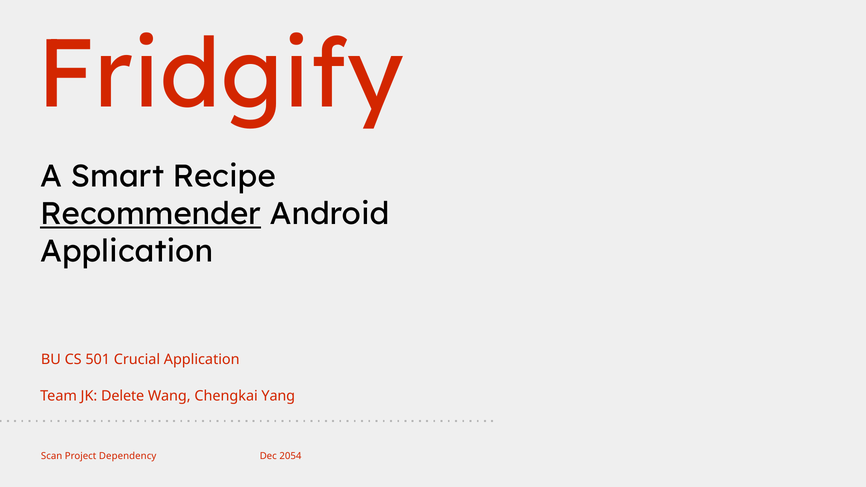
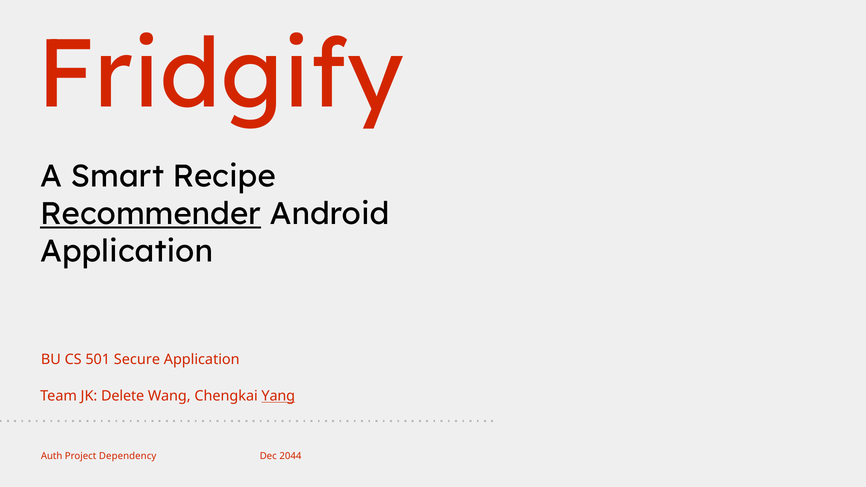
Crucial: Crucial -> Secure
Yang underline: none -> present
Scan: Scan -> Auth
2054: 2054 -> 2044
